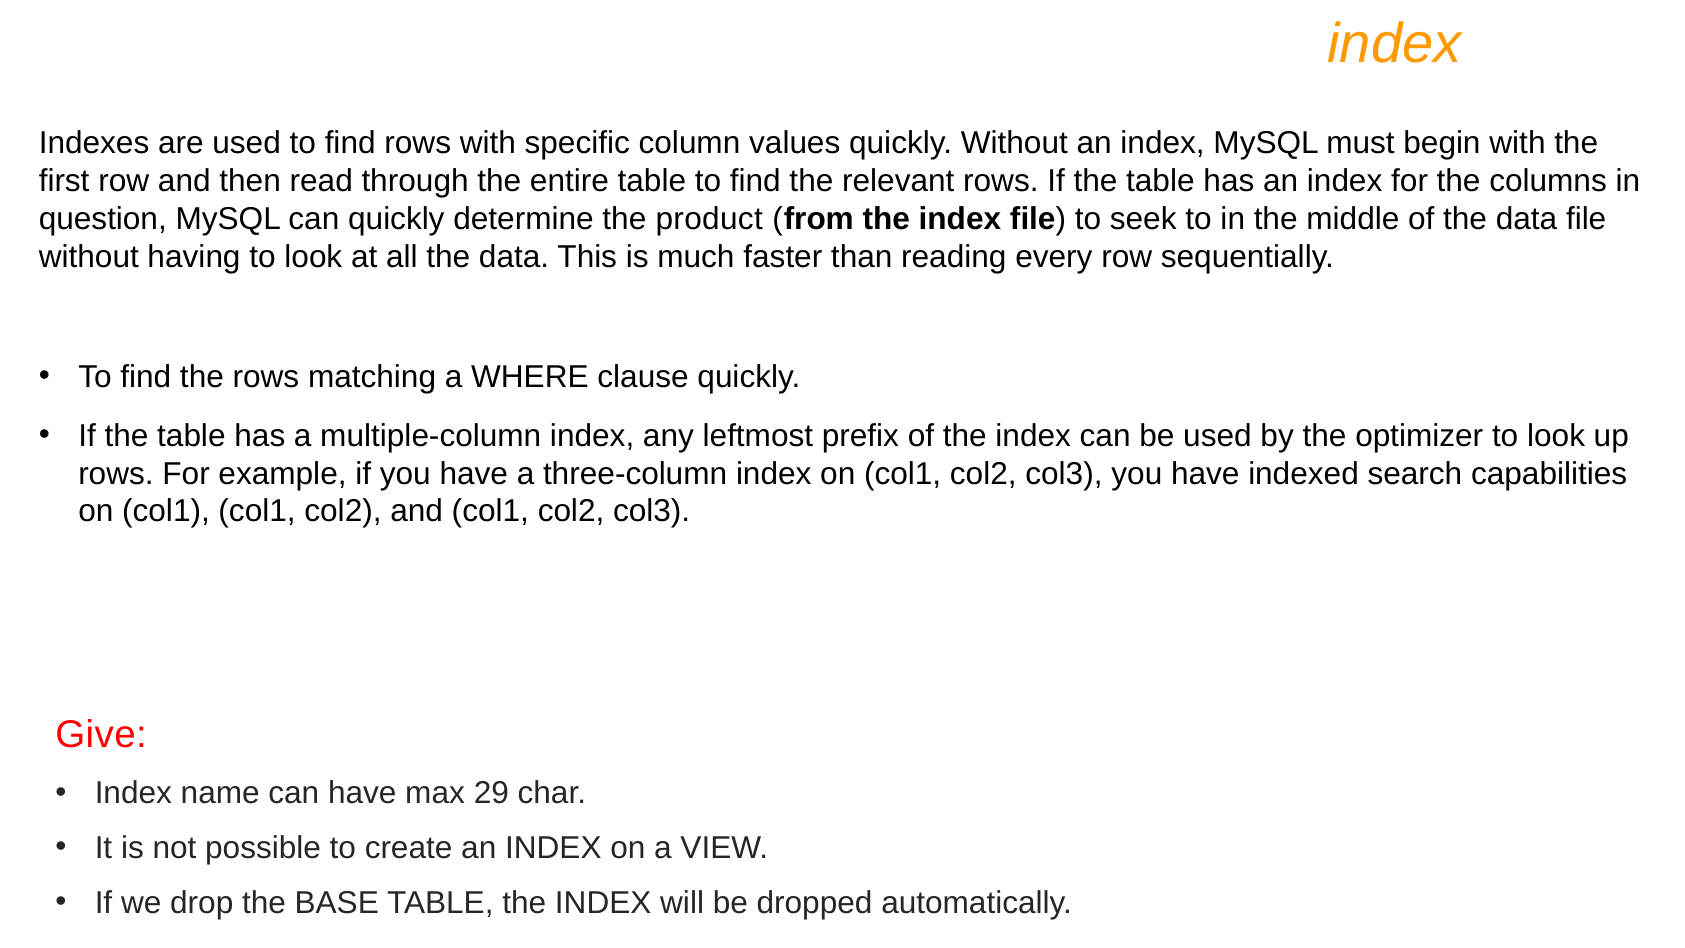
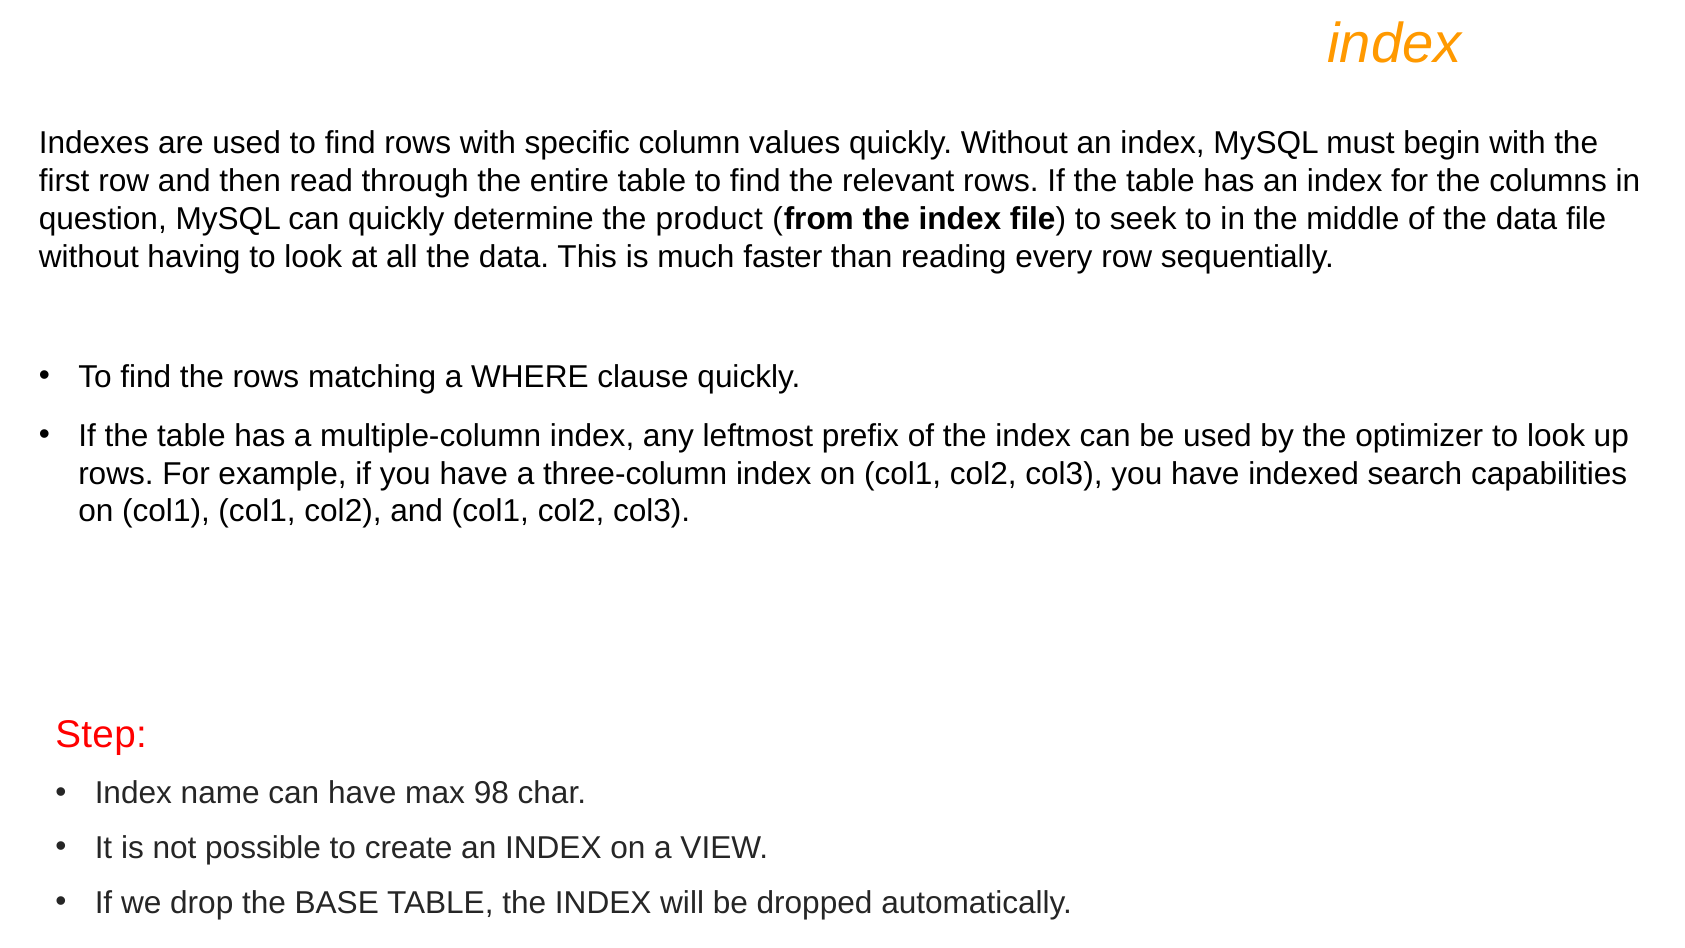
Give: Give -> Step
29: 29 -> 98
